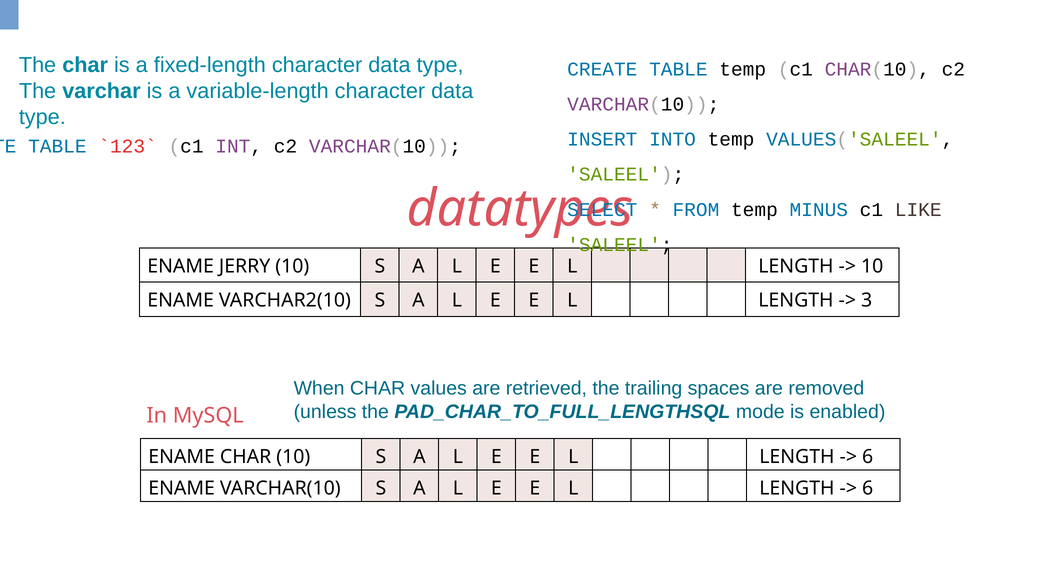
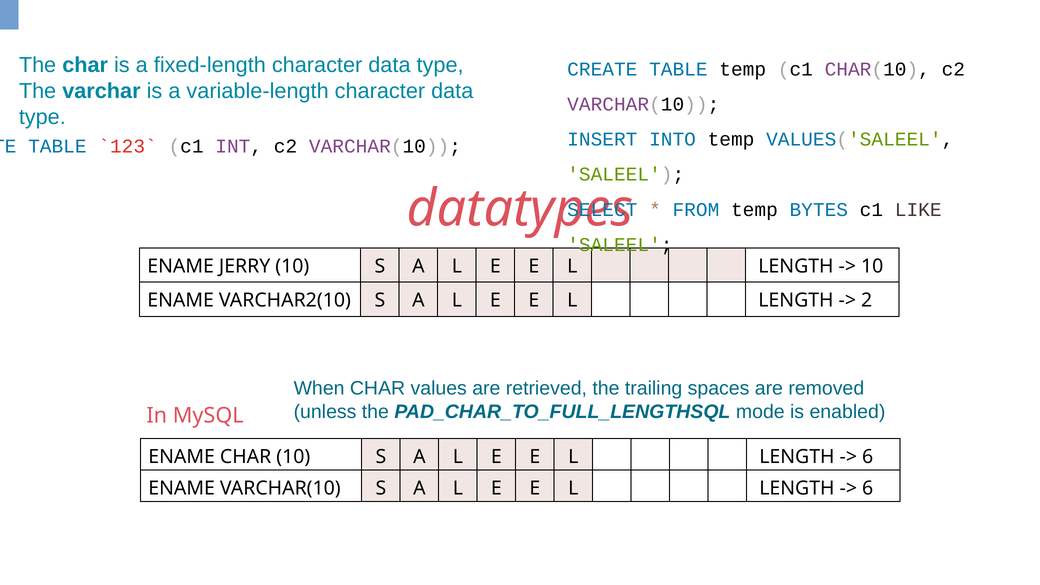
MINUS: MINUS -> BYTES
3: 3 -> 2
